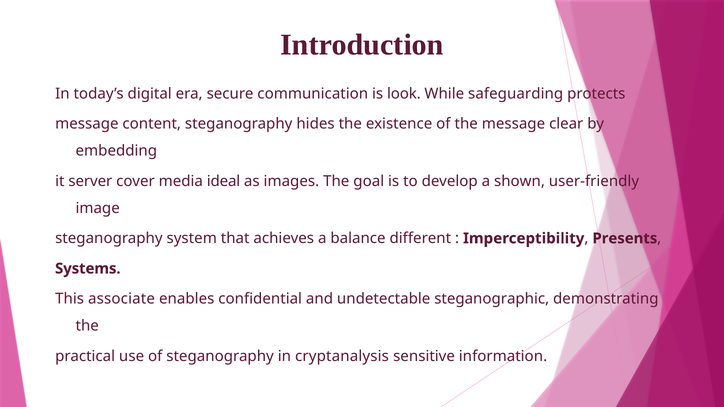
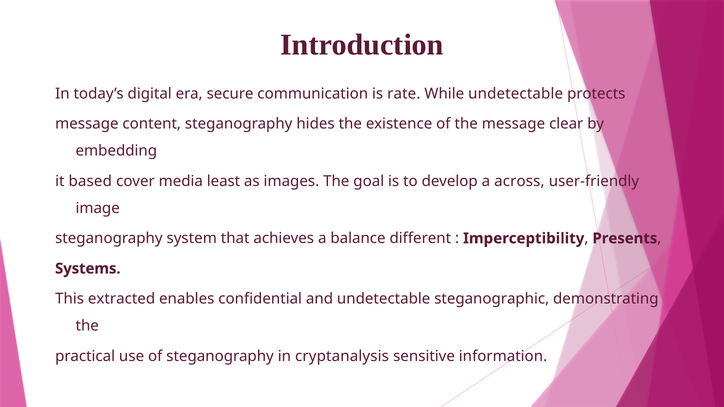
look: look -> rate
While safeguarding: safeguarding -> undetectable
server: server -> based
ideal: ideal -> least
shown: shown -> across
associate: associate -> extracted
